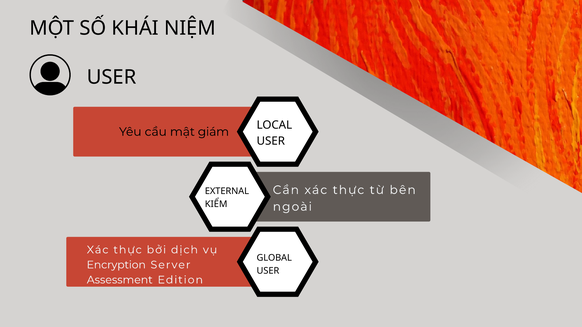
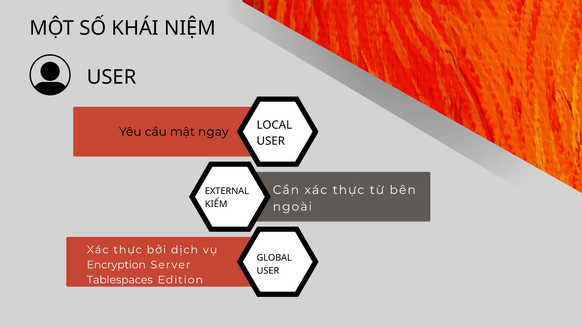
giám: giám -> ngay
Assessment: Assessment -> Tablespaces
